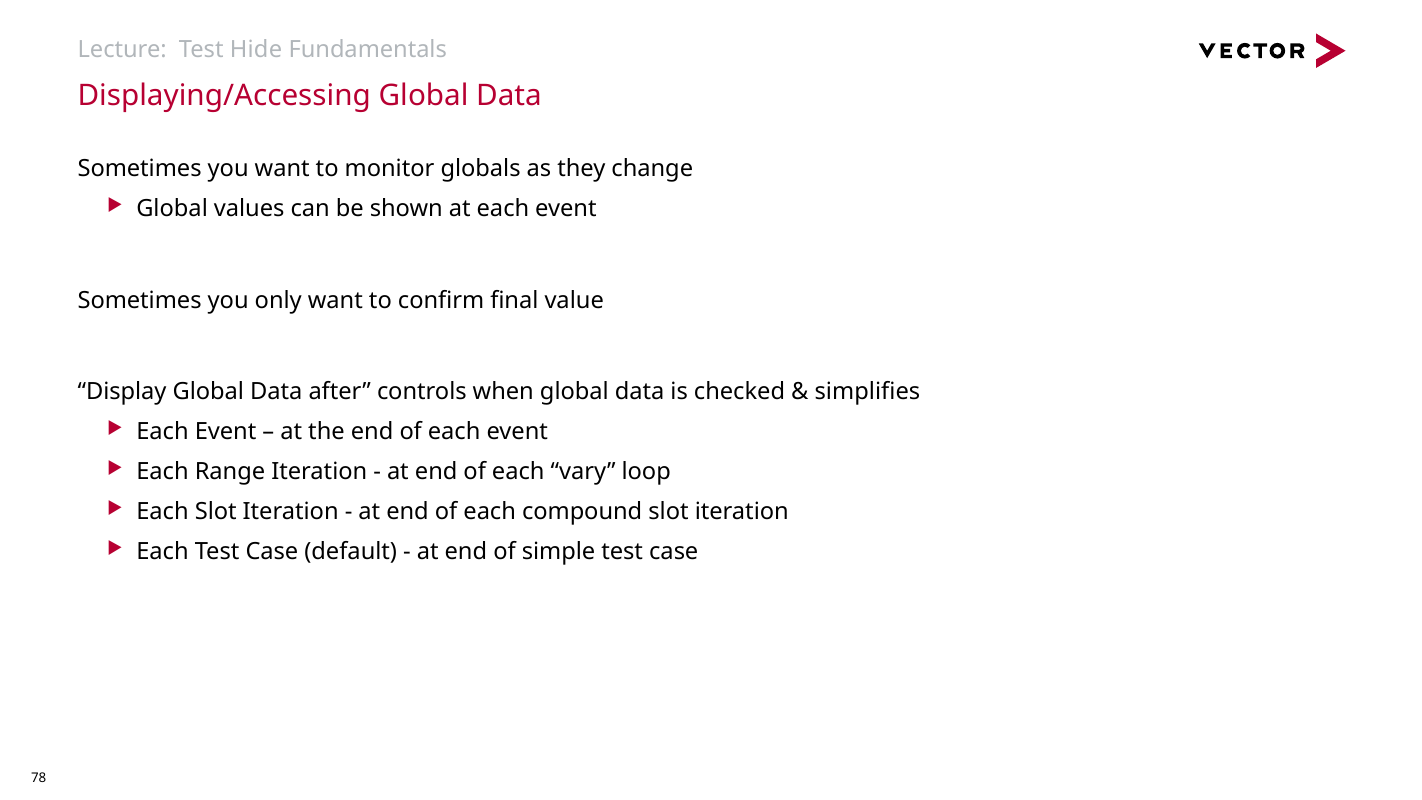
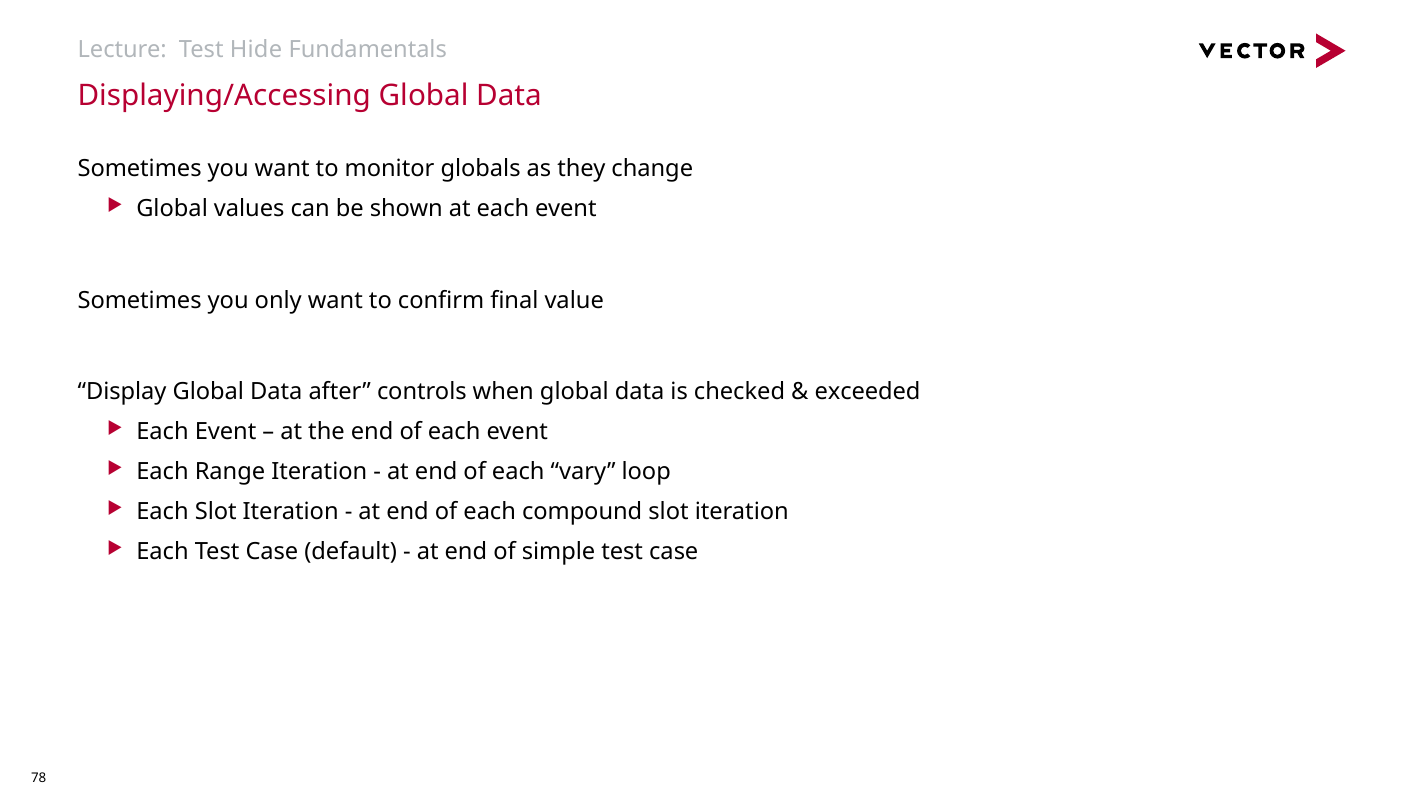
simplifies: simplifies -> exceeded
